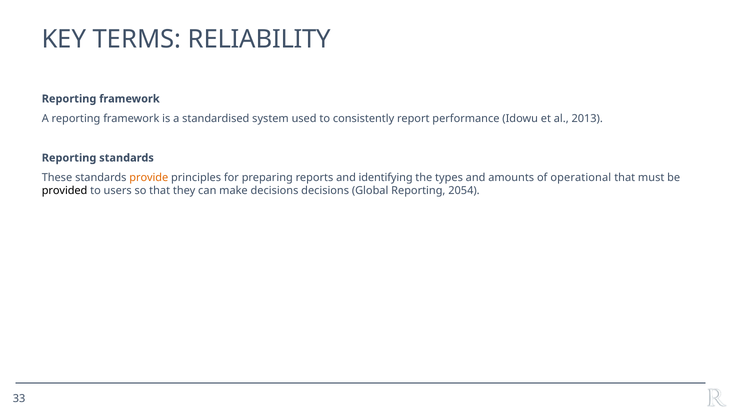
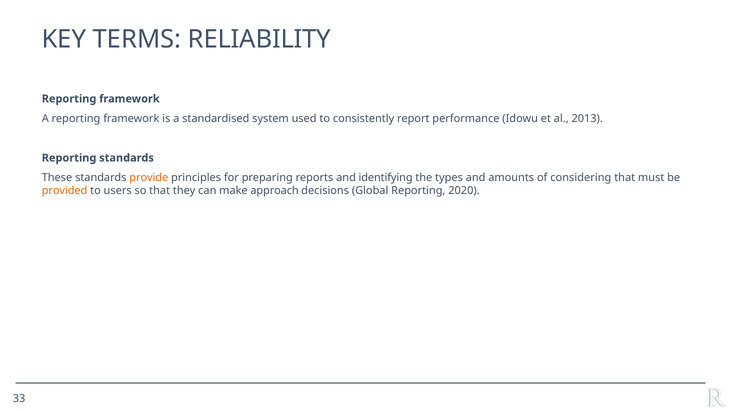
operational: operational -> considering
provided colour: black -> orange
make decisions: decisions -> approach
2054: 2054 -> 2020
